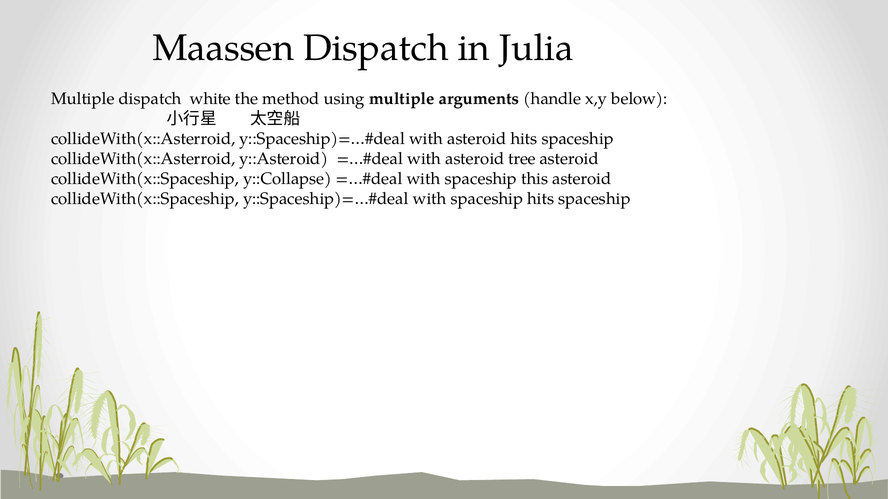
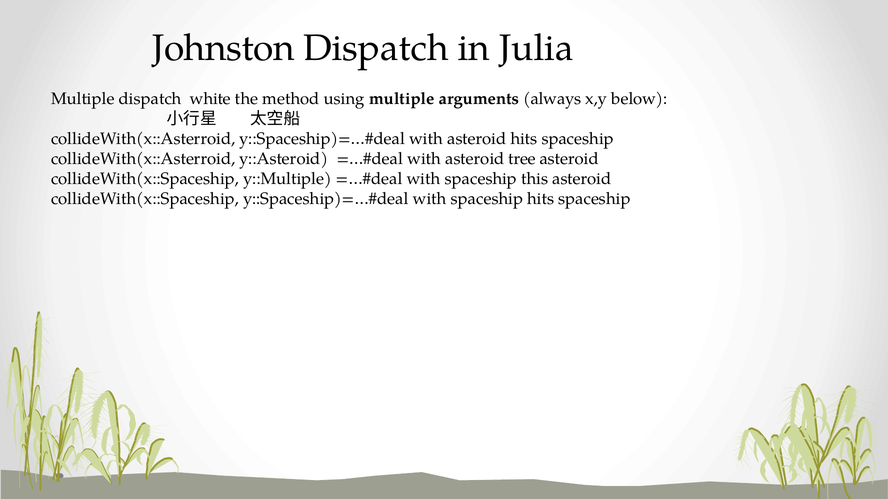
Maassen: Maassen -> Johnston
handle: handle -> always
y::Collapse: y::Collapse -> y::Multiple
